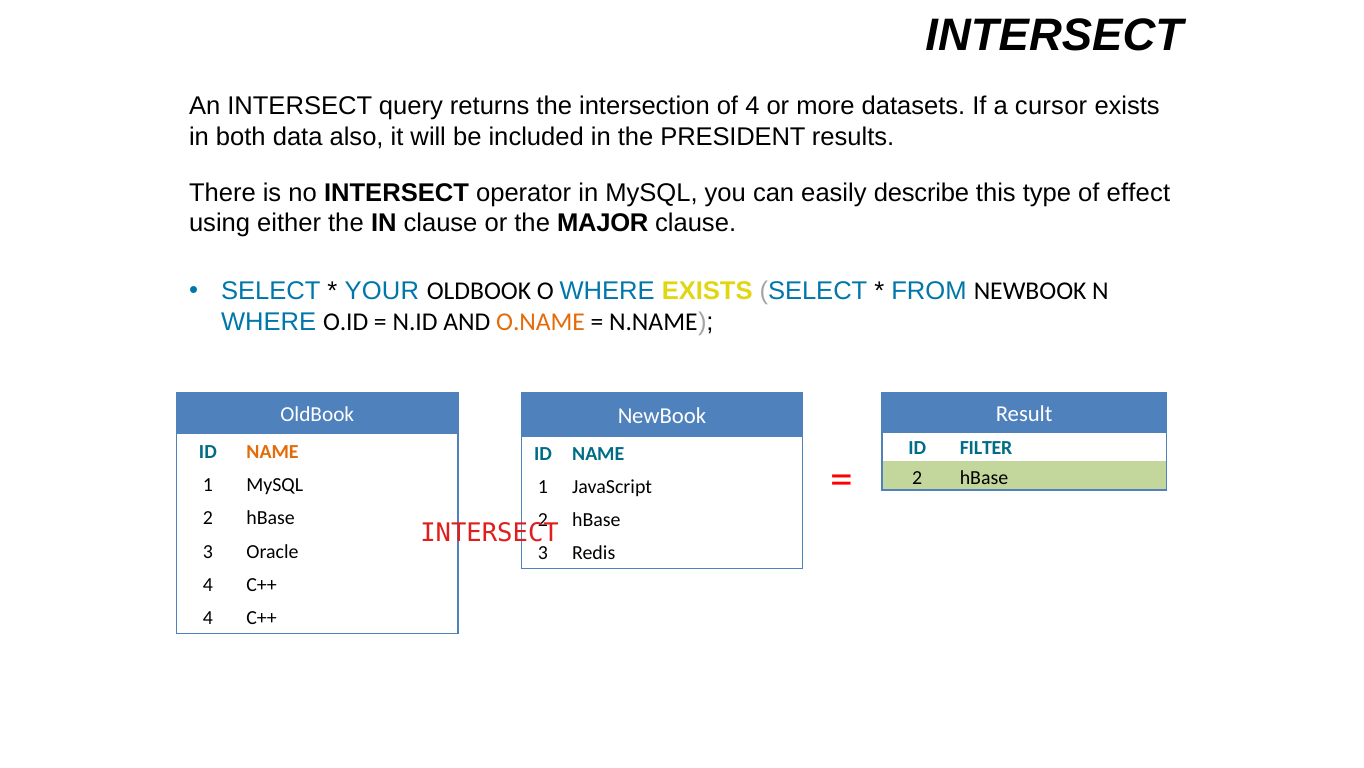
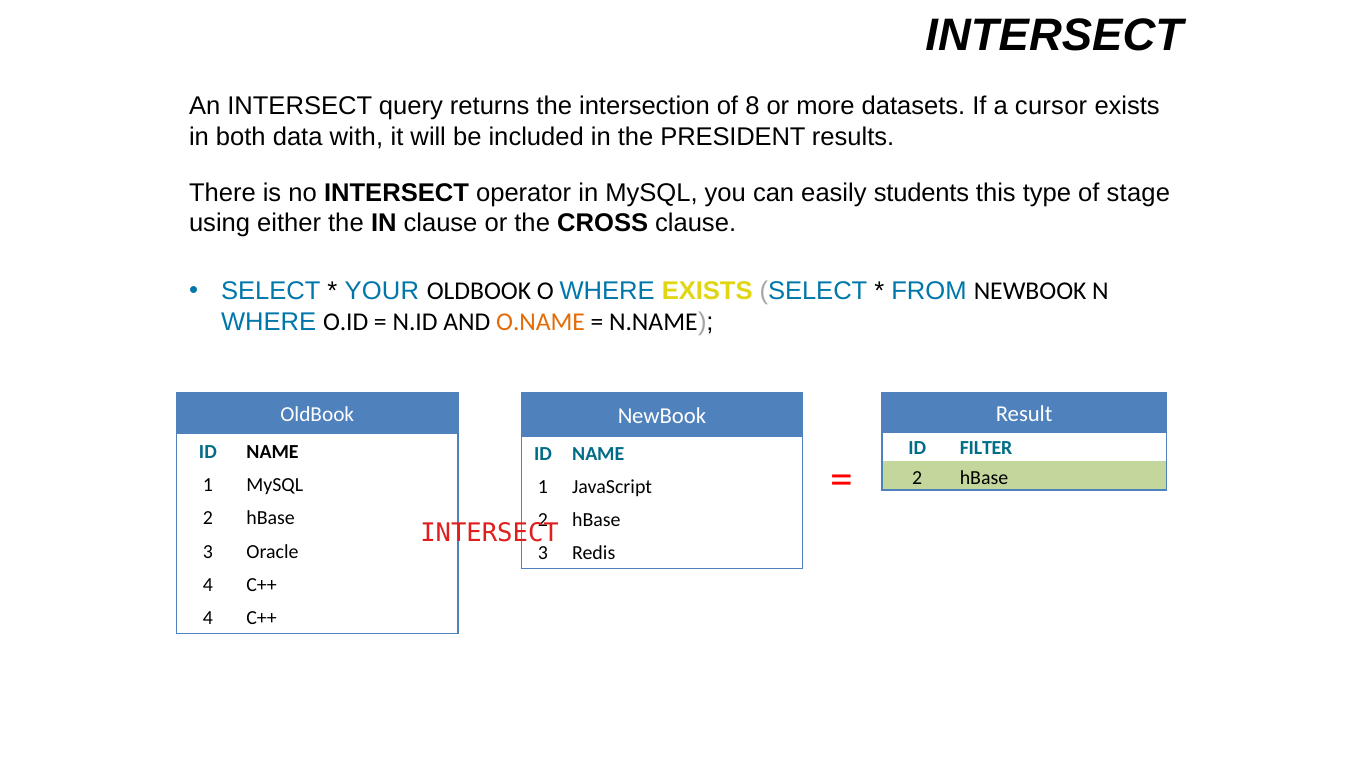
of 4: 4 -> 8
also: also -> with
describe: describe -> students
effect: effect -> stage
MAJOR: MAJOR -> CROSS
NAME at (273, 452) colour: orange -> black
